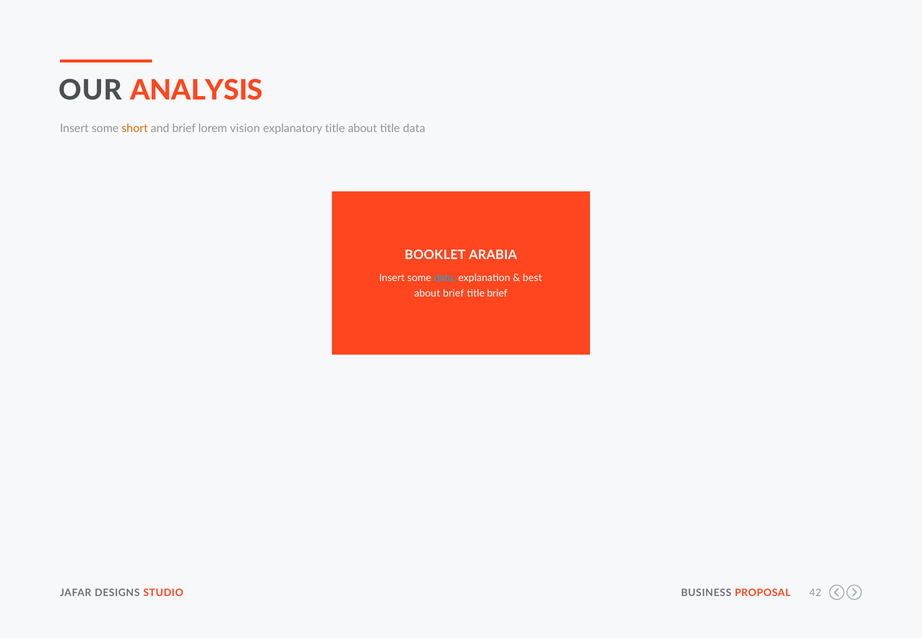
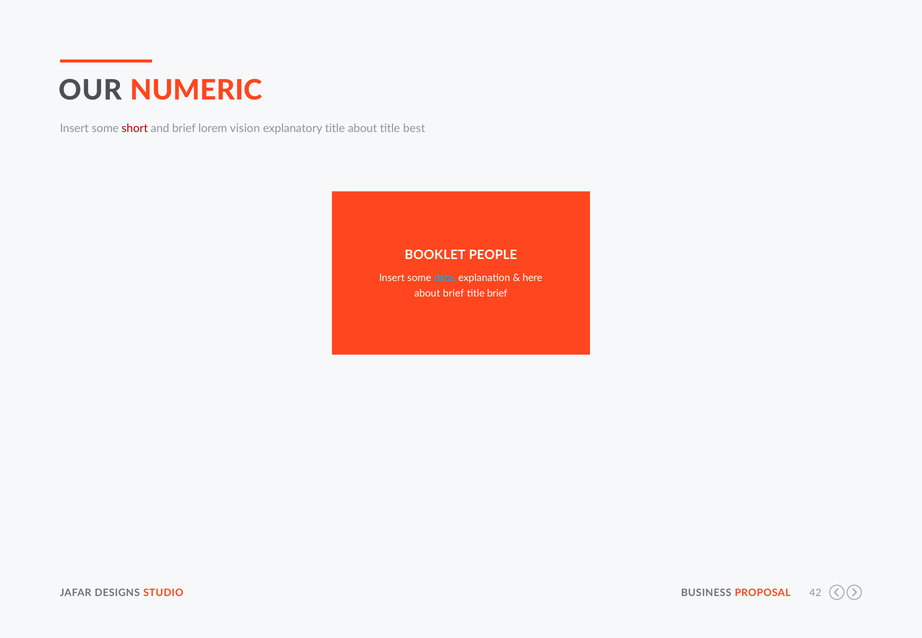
ANALYSIS: ANALYSIS -> NUMERIC
short colour: orange -> red
title data: data -> best
ARABIA: ARABIA -> PEOPLE
best: best -> here
